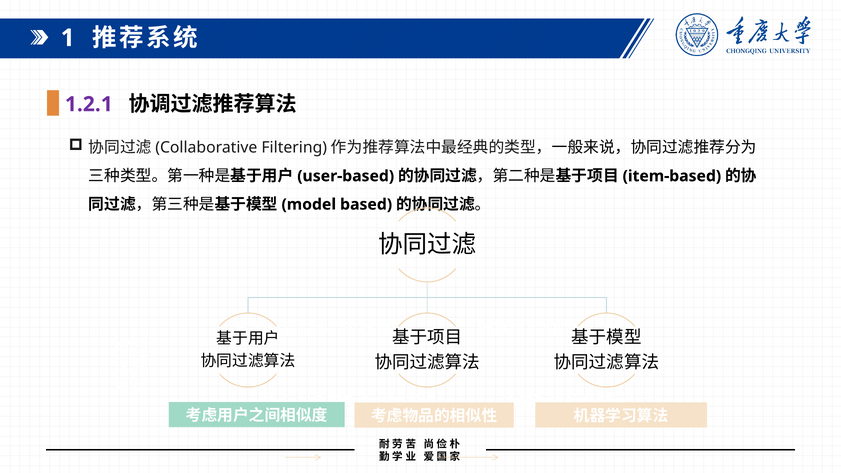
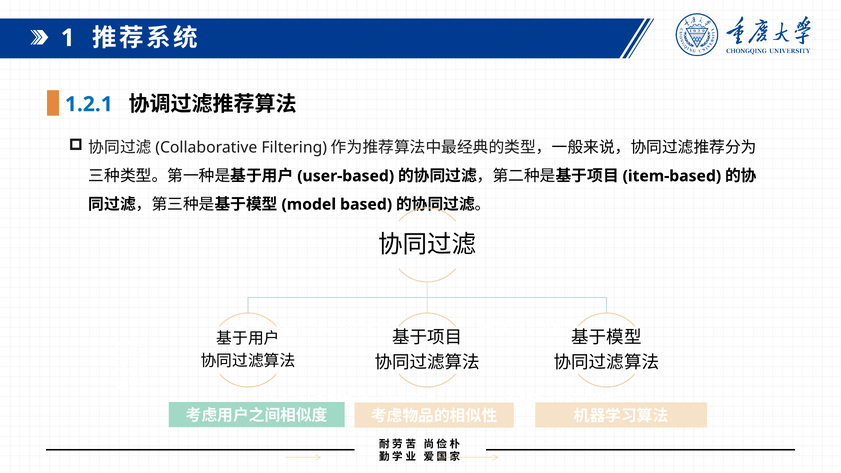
1.2.1 colour: purple -> blue
